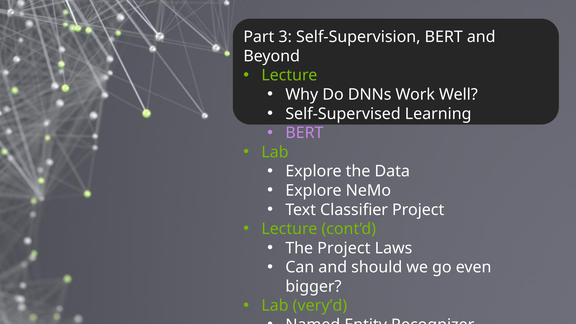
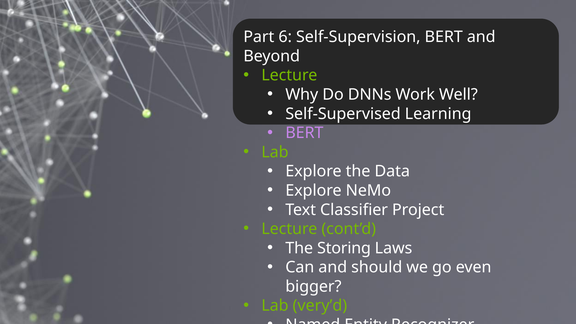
3: 3 -> 6
The Project: Project -> Storing
